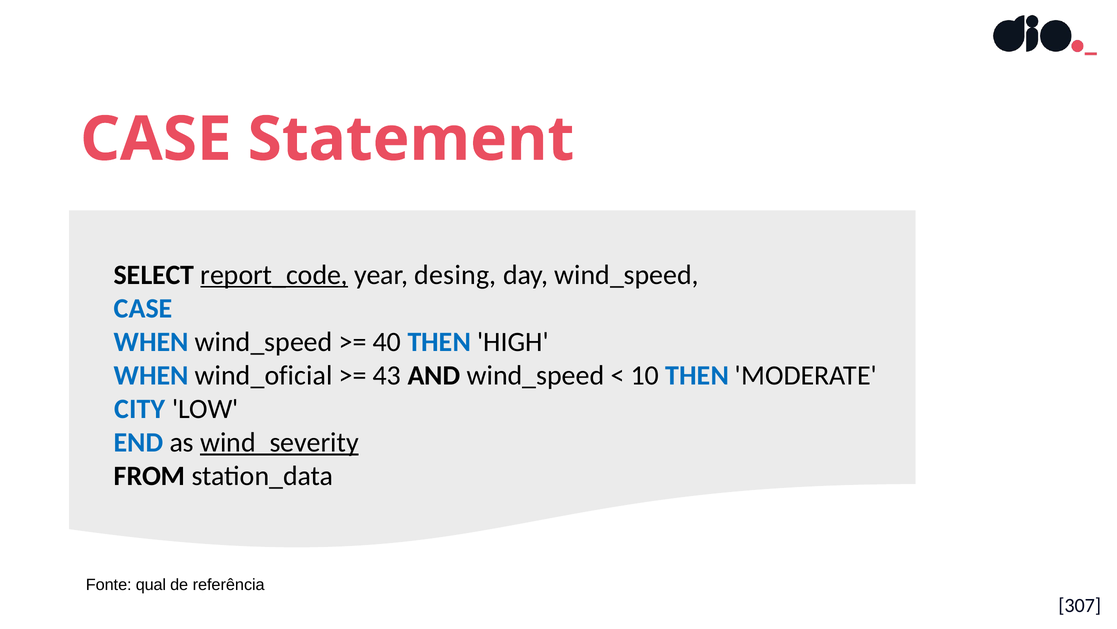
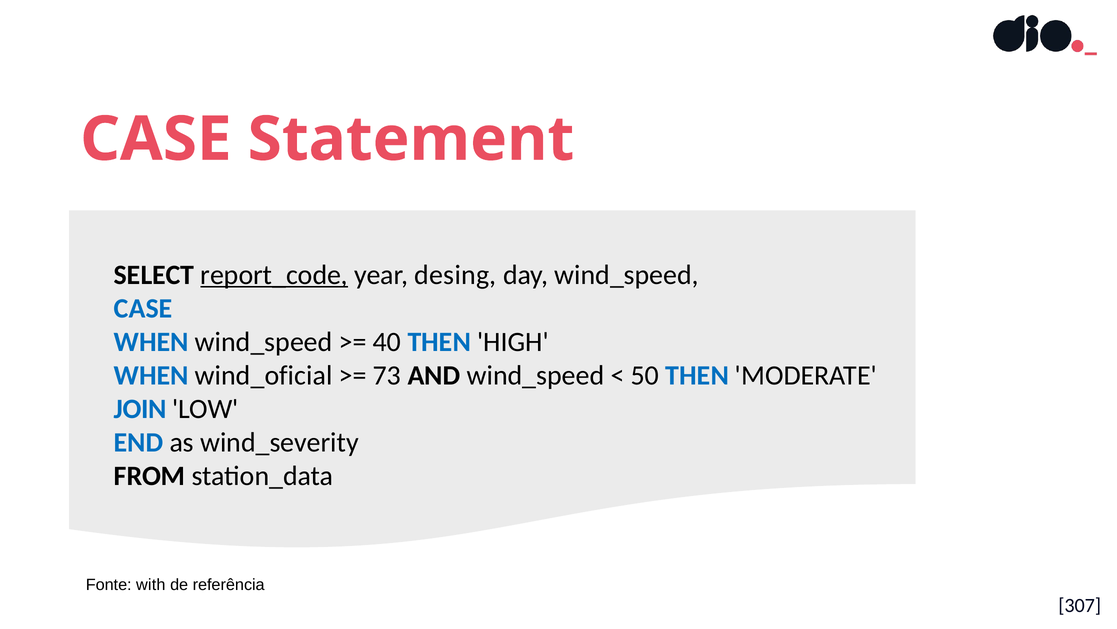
43: 43 -> 73
10: 10 -> 50
CITY: CITY -> JOIN
wind_severity underline: present -> none
qual: qual -> with
